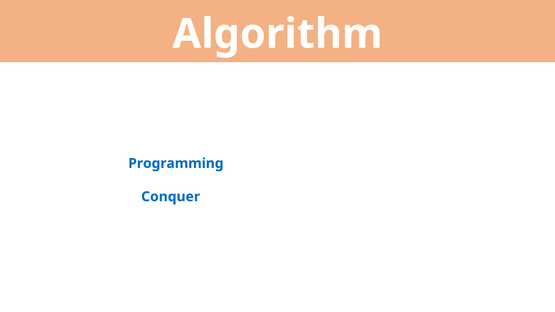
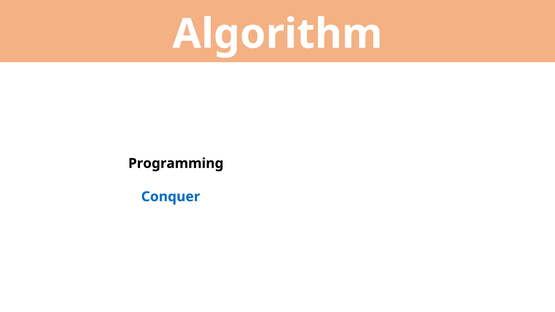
Programming colour: blue -> black
